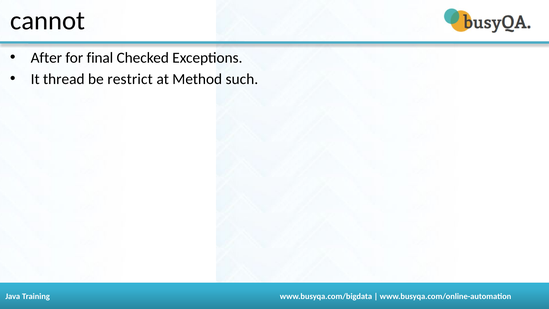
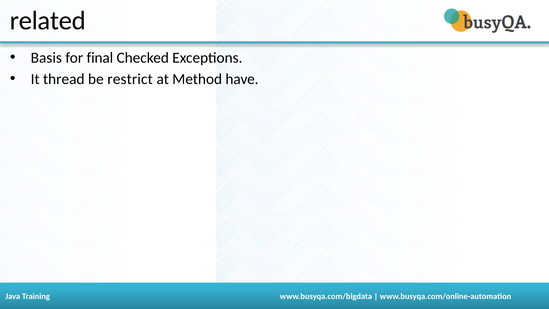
cannot: cannot -> related
After: After -> Basis
such: such -> have
